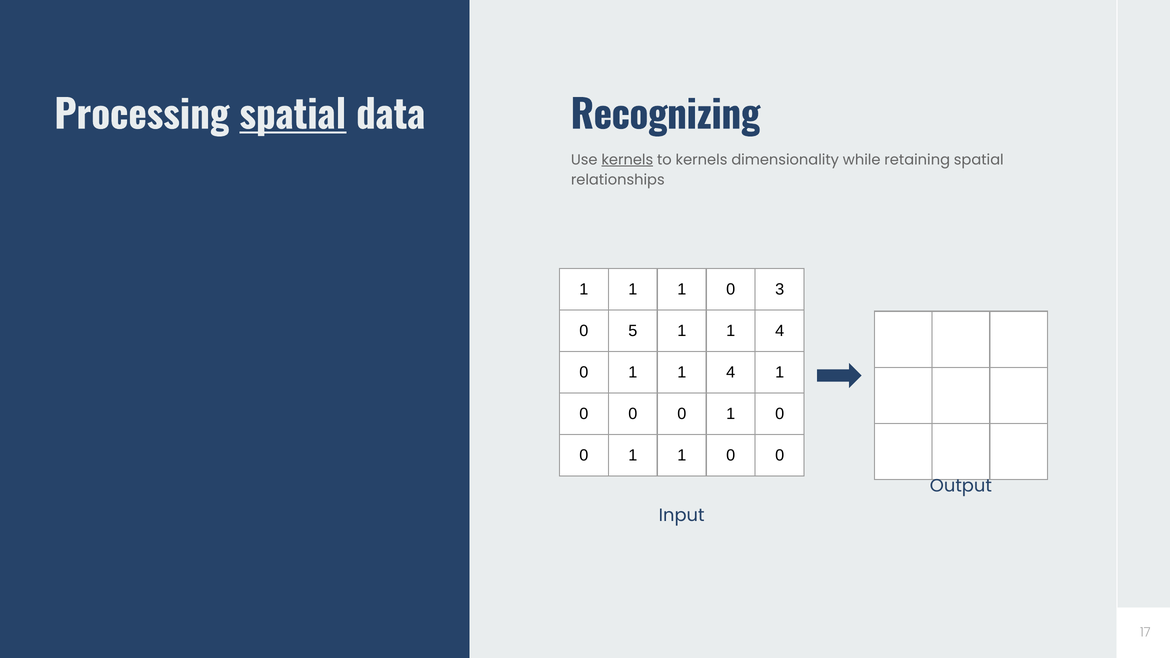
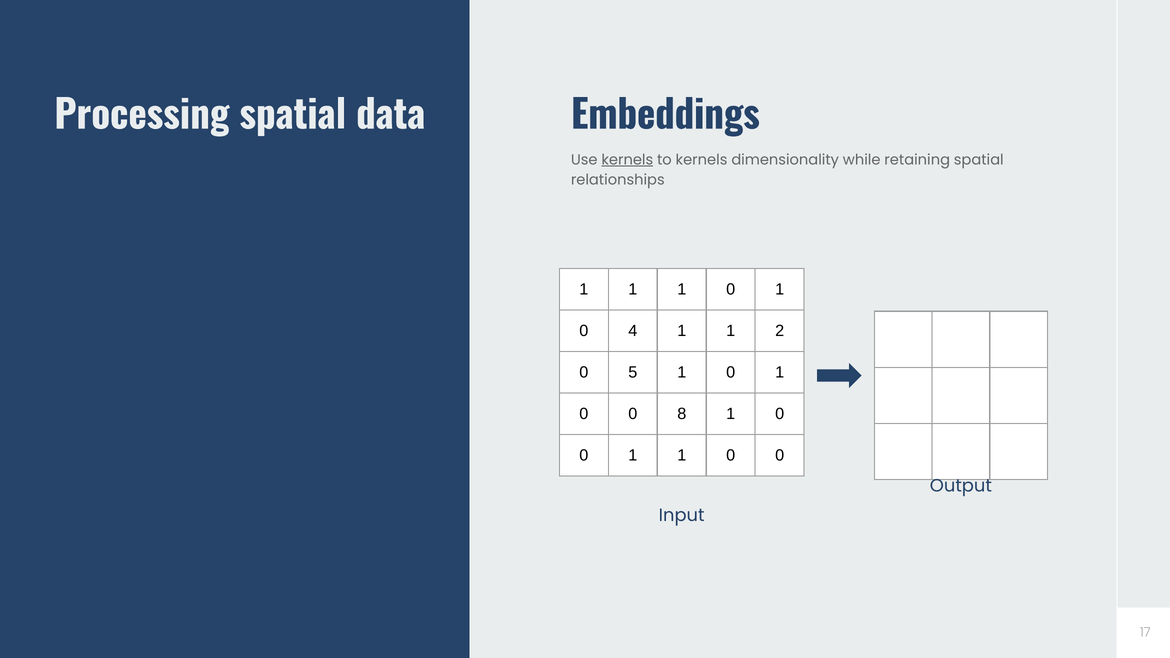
spatial at (293, 116) underline: present -> none
Recognizing: Recognizing -> Embeddings
1 1 0 3: 3 -> 1
5: 5 -> 4
4 at (780, 331): 4 -> 2
1 at (633, 372): 1 -> 5
4 at (731, 372): 4 -> 0
0 0 0: 0 -> 8
